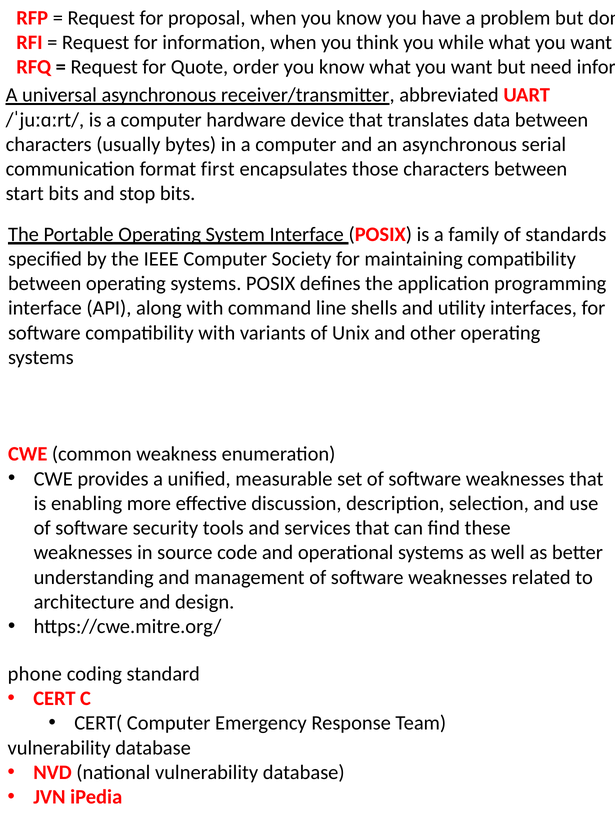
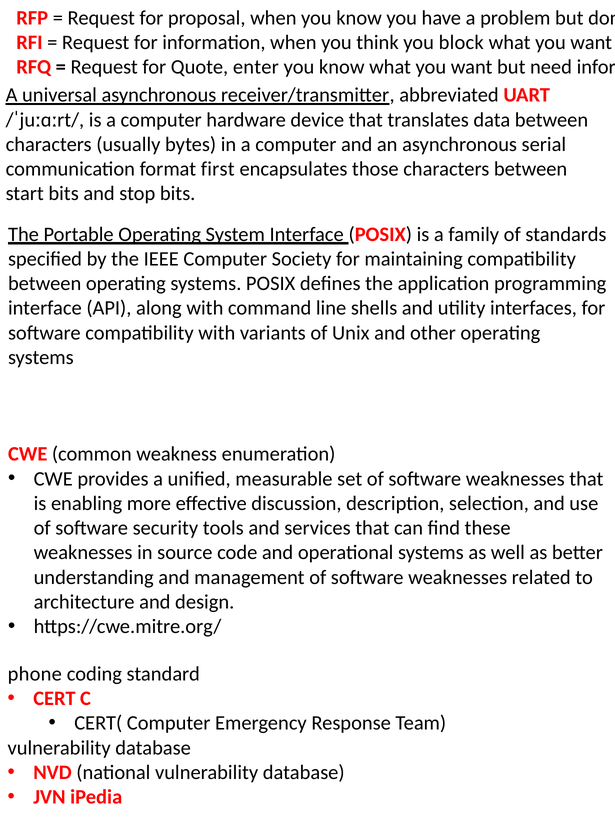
while: while -> block
order: order -> enter
